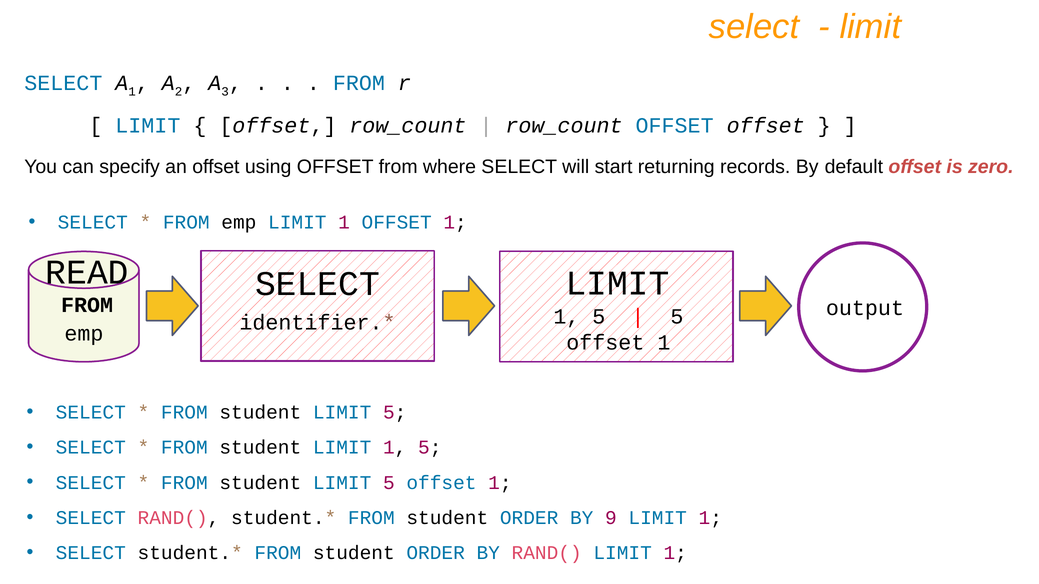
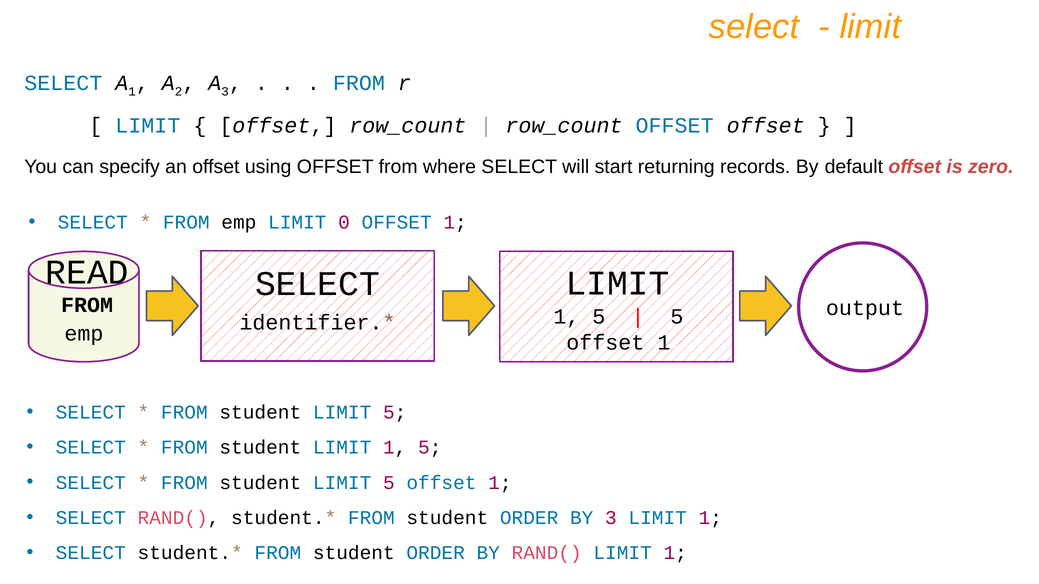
emp LIMIT 1: 1 -> 0
BY 9: 9 -> 3
